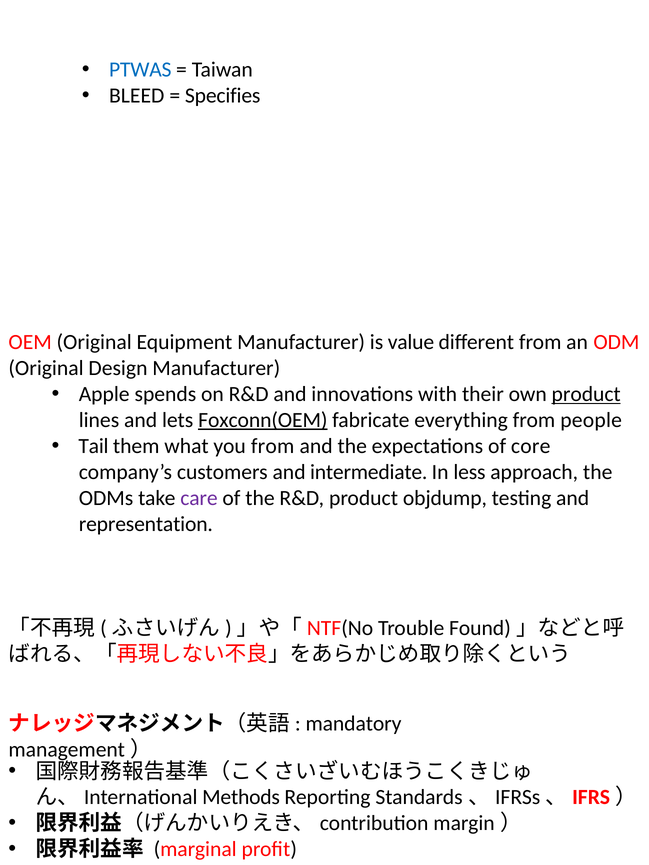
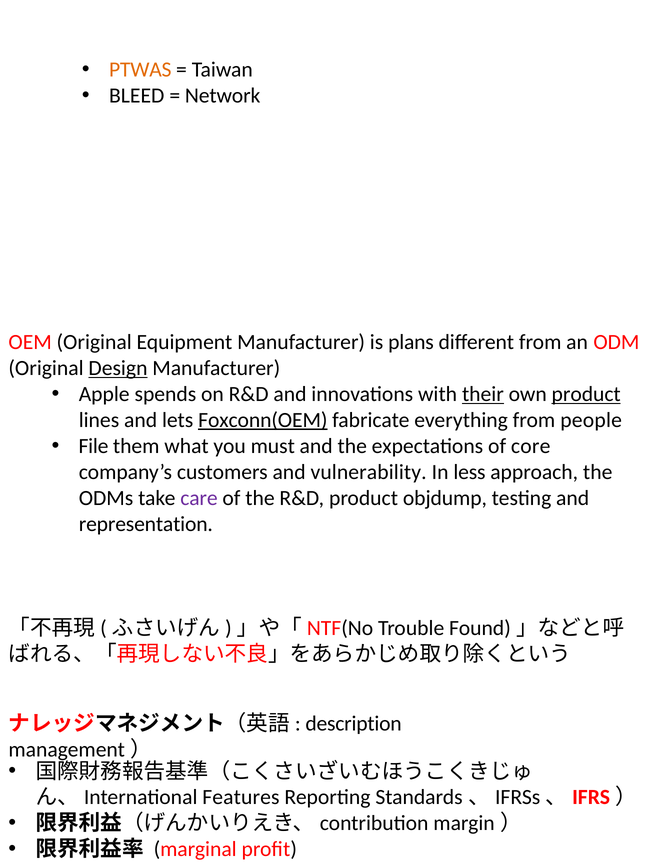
PTWAS colour: blue -> orange
Specifies: Specifies -> Network
value: value -> plans
Design underline: none -> present
their underline: none -> present
Tail: Tail -> File
you from: from -> must
intermediate: intermediate -> vulnerability
mandatory: mandatory -> description
Methods: Methods -> Features
